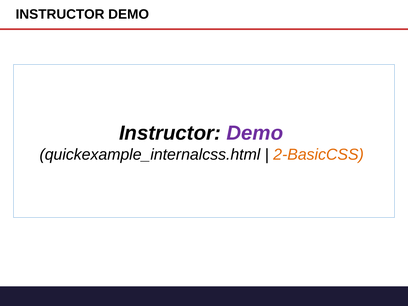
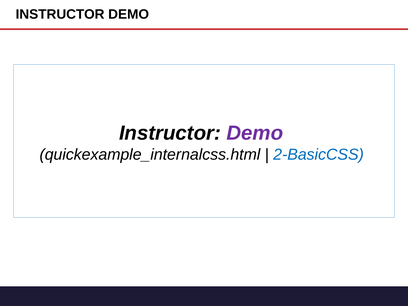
2-BasicCSS colour: orange -> blue
